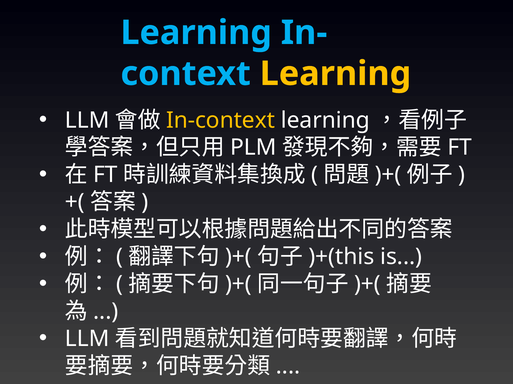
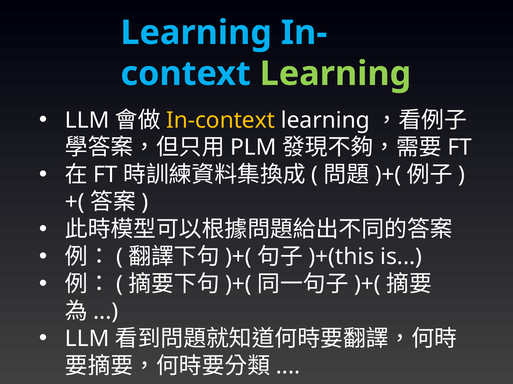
Learning at (335, 74) colour: yellow -> light green
